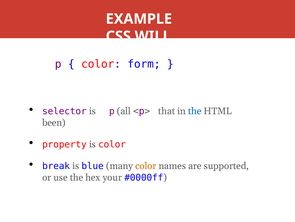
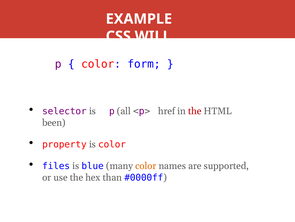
that: that -> href
the at (195, 111) colour: blue -> red
break: break -> files
your: your -> than
